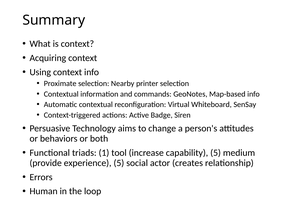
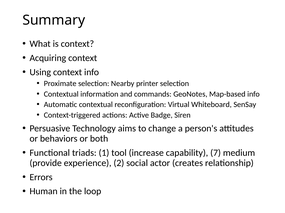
capability 5: 5 -> 7
experience 5: 5 -> 2
